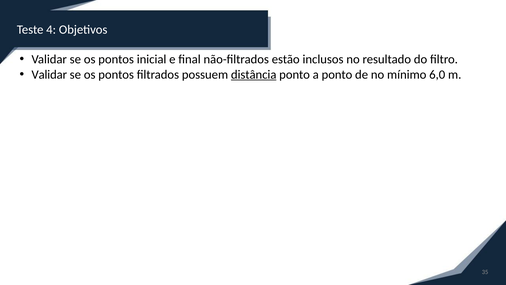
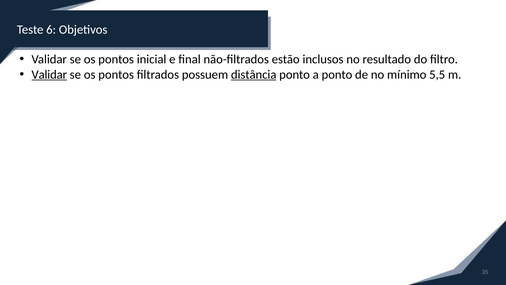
4: 4 -> 6
Validar at (49, 74) underline: none -> present
6,0: 6,0 -> 5,5
